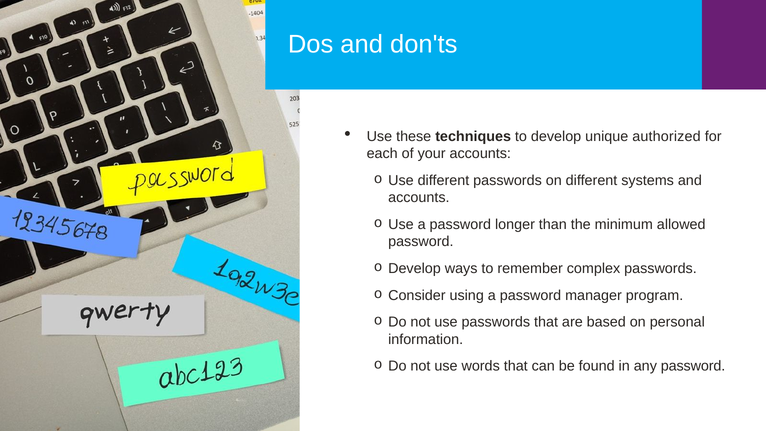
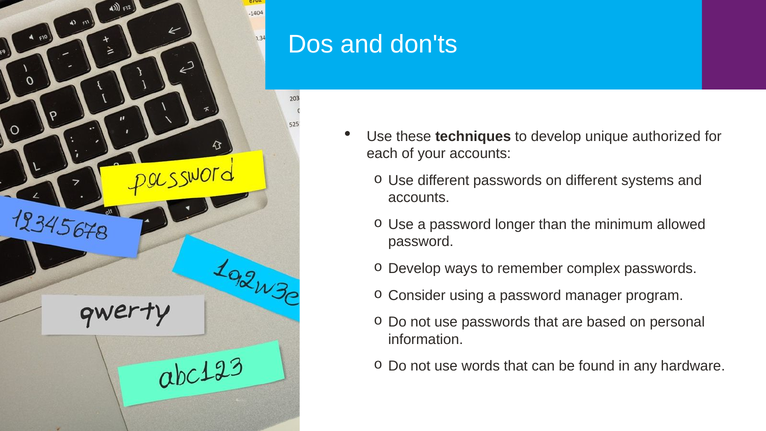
any password: password -> hardware
